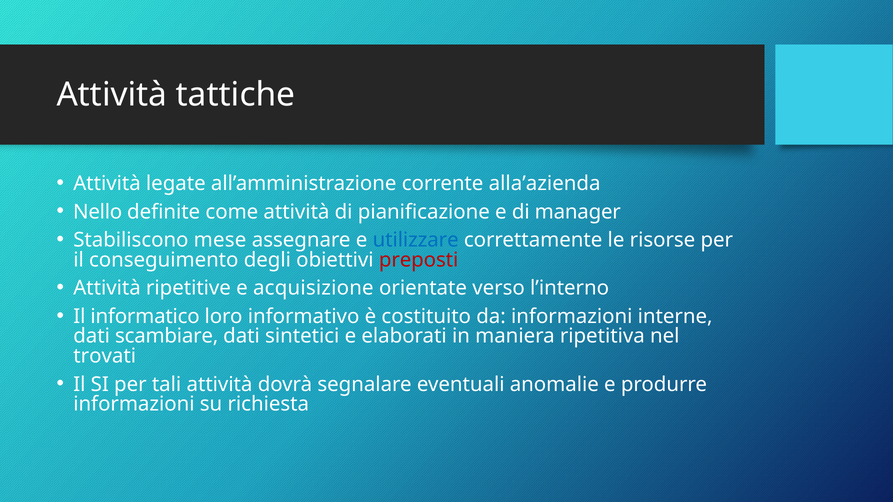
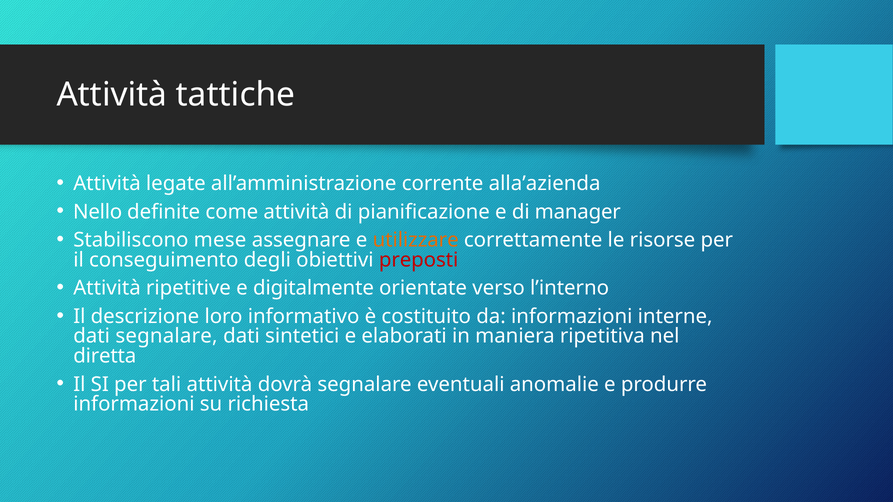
utilizzare colour: blue -> orange
acquisizione: acquisizione -> digitalmente
informatico: informatico -> descrizione
dati scambiare: scambiare -> segnalare
trovati: trovati -> diretta
